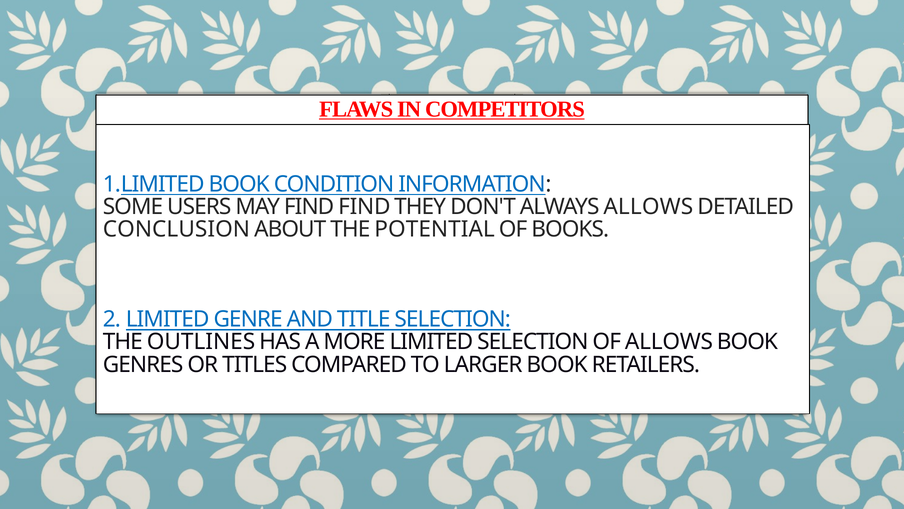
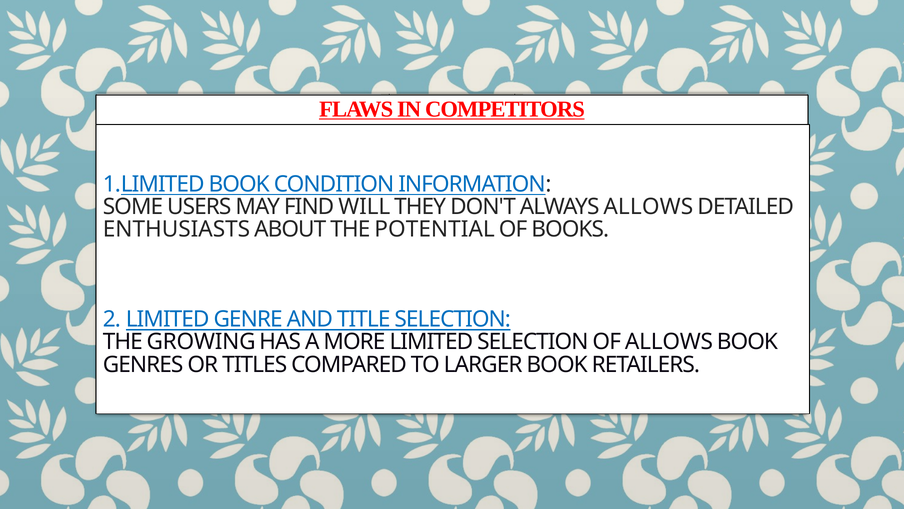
FIND FIND: FIND -> WILL
CONCLUSION: CONCLUSION -> ENTHUSIASTS
OUTLINES: OUTLINES -> GROWING
